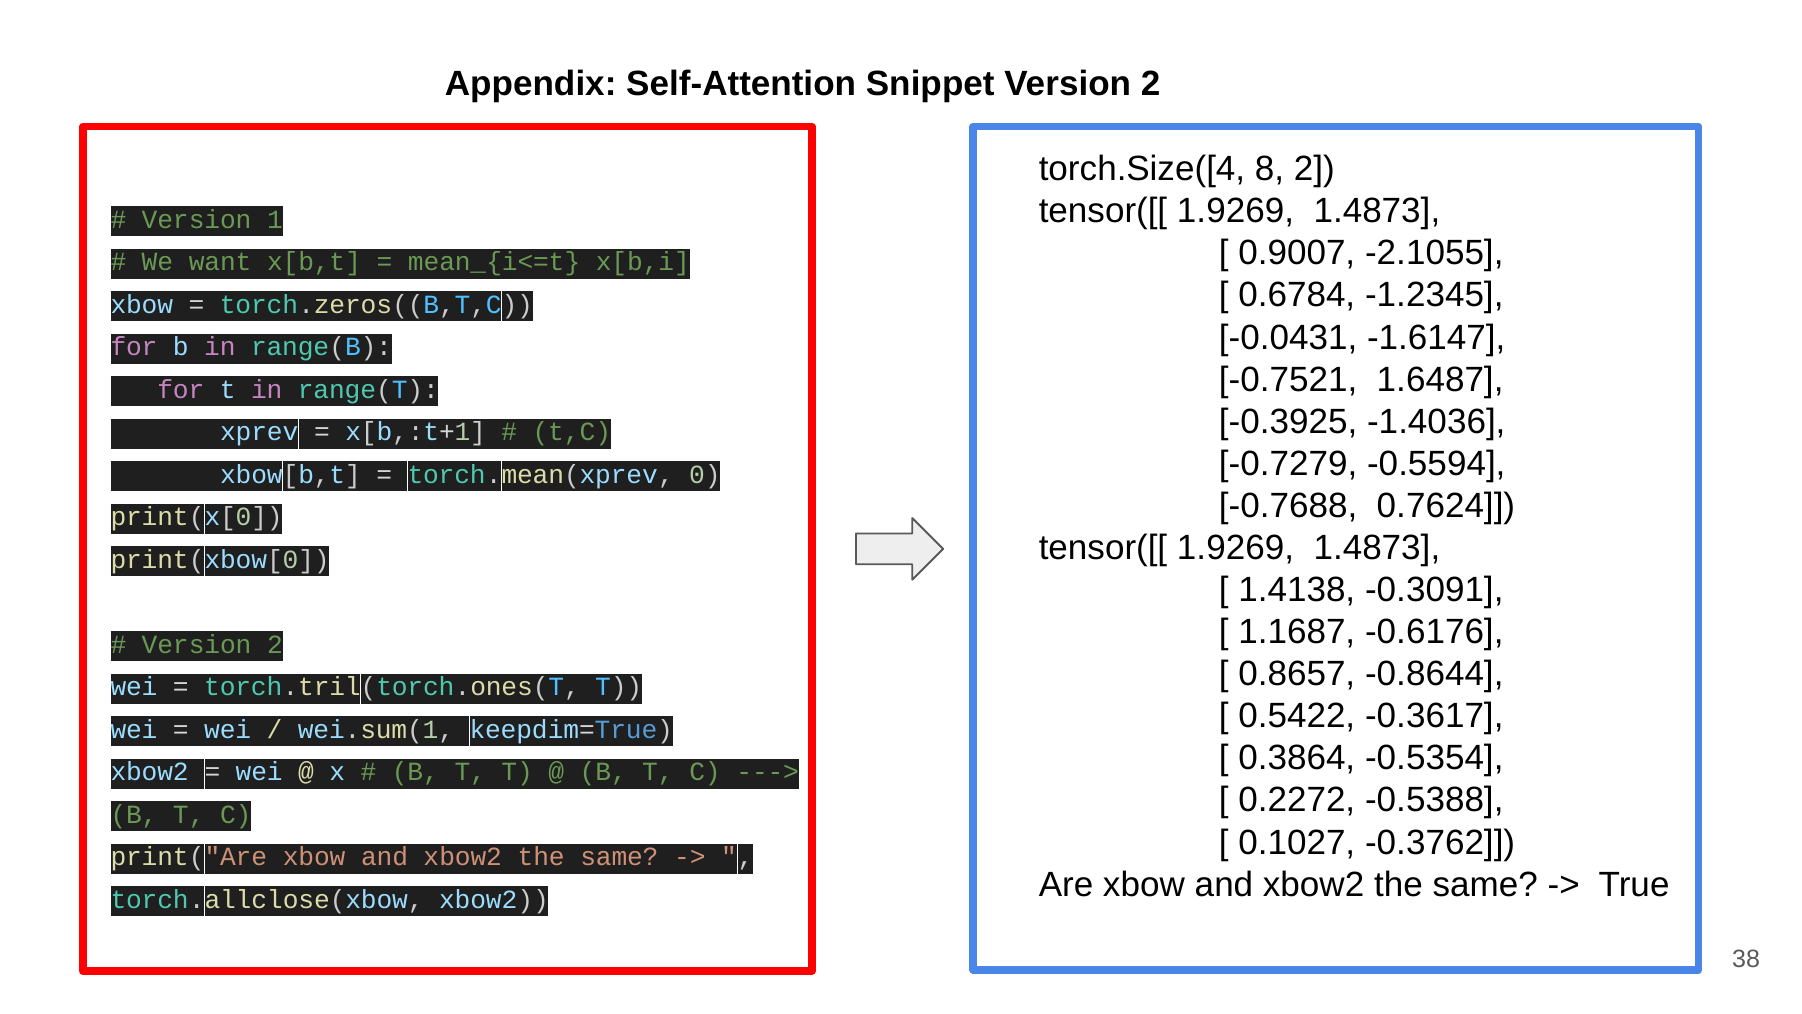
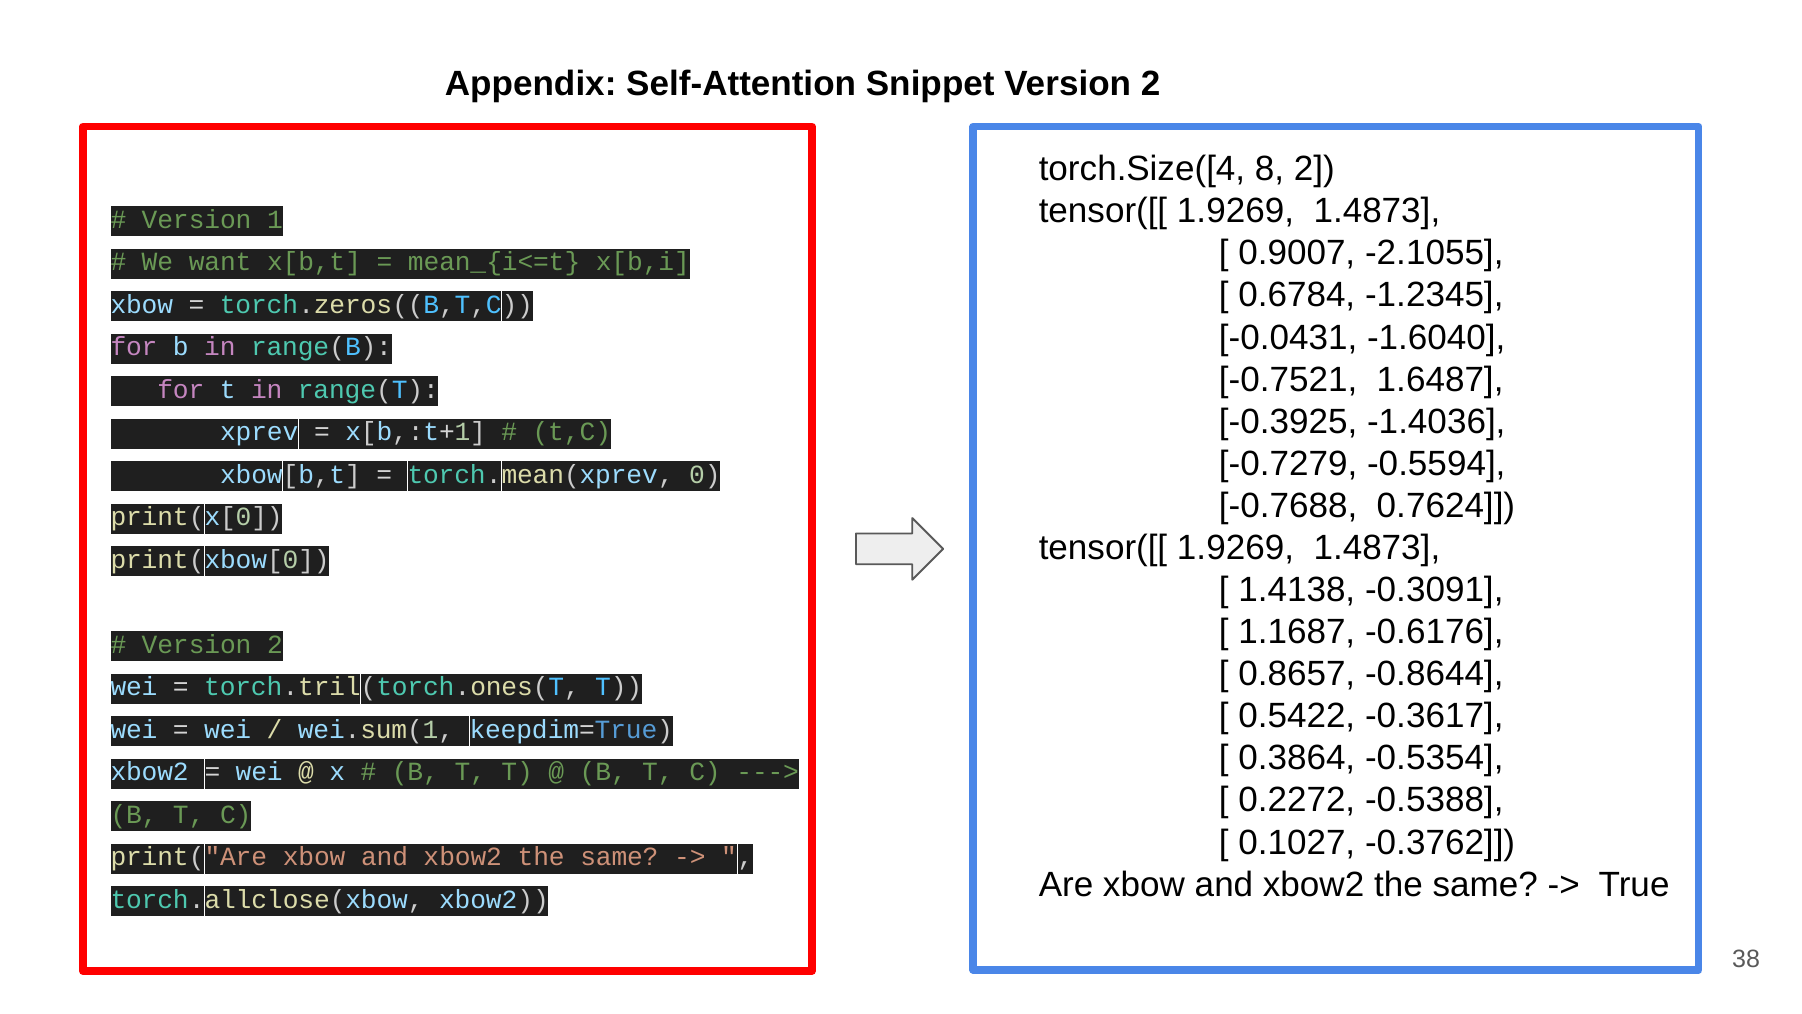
-1.6147: -1.6147 -> -1.6040
